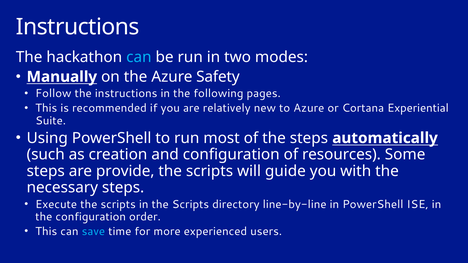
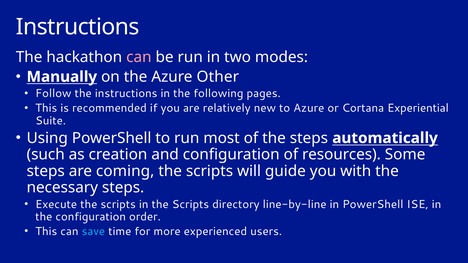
can at (139, 57) colour: light blue -> pink
Safety: Safety -> Other
provide: provide -> coming
